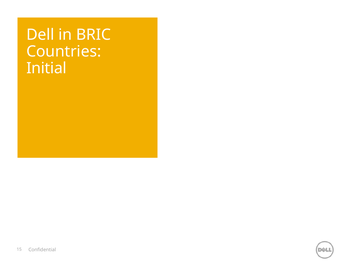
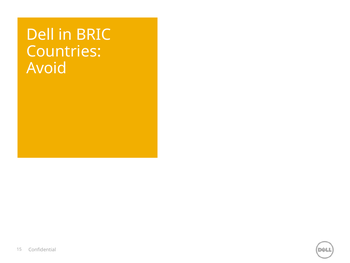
Initial: Initial -> Avoid
